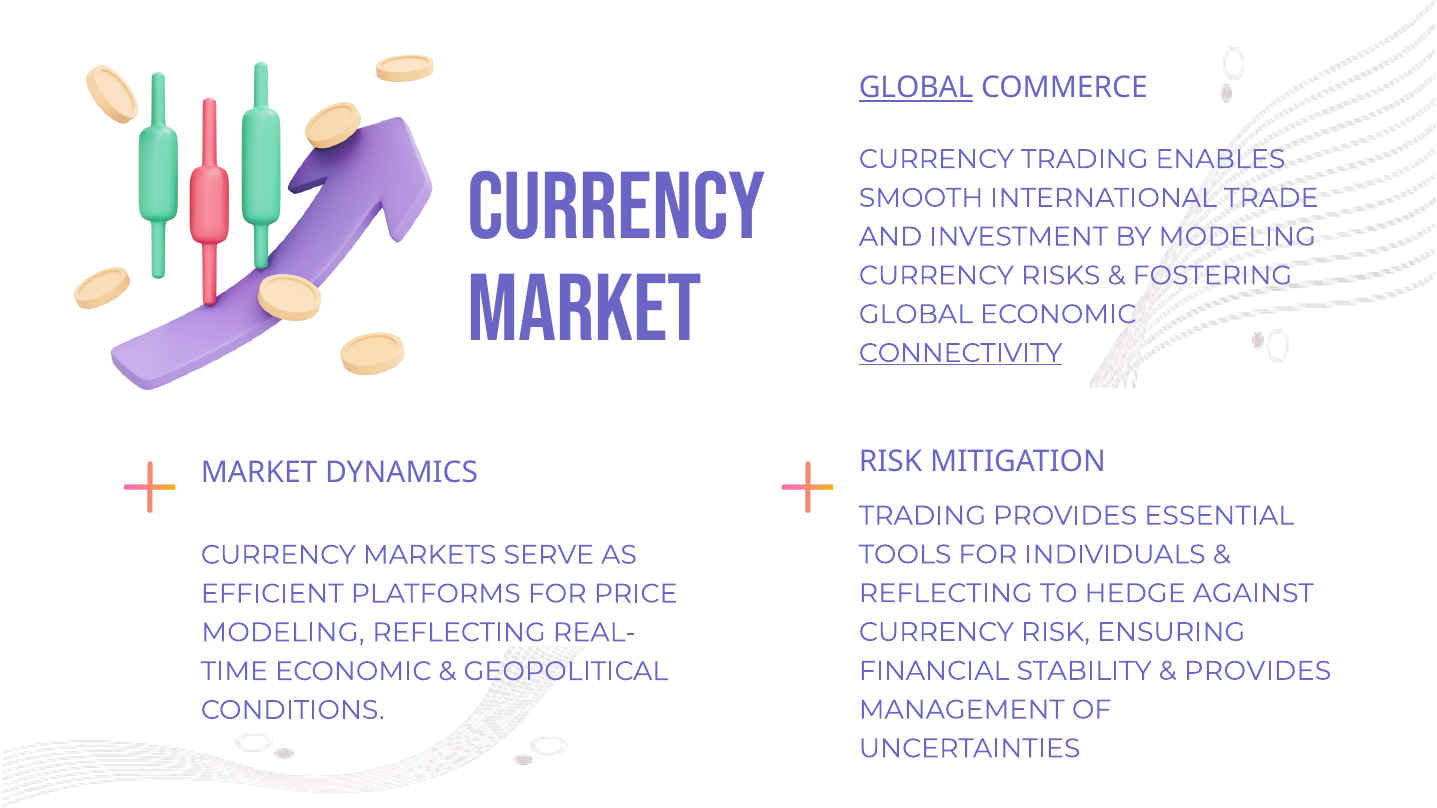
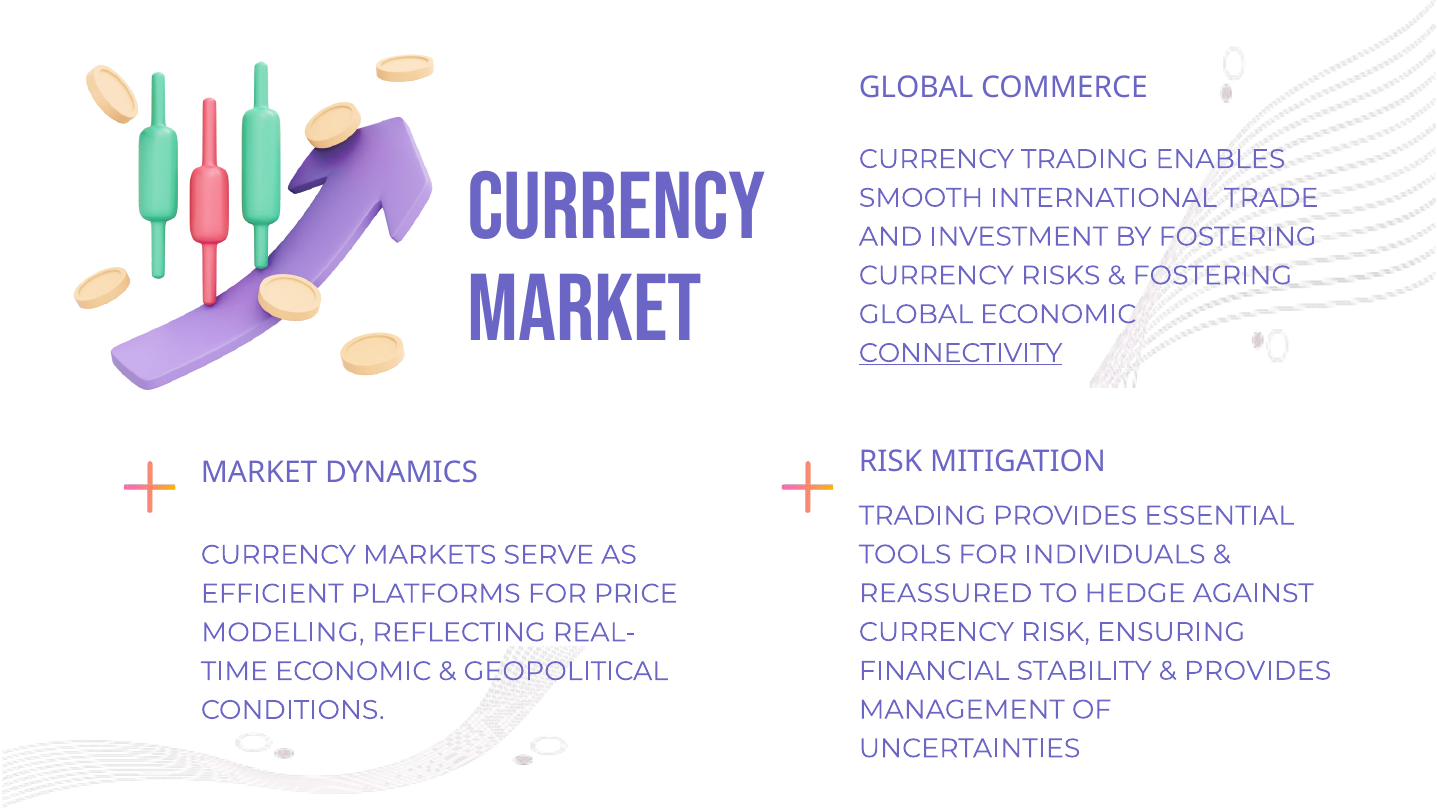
GLOBAL at (916, 88) underline: present -> none
BY MODELING: MODELING -> FOSTERING
REFLECTING at (946, 594): REFLECTING -> REASSURED
